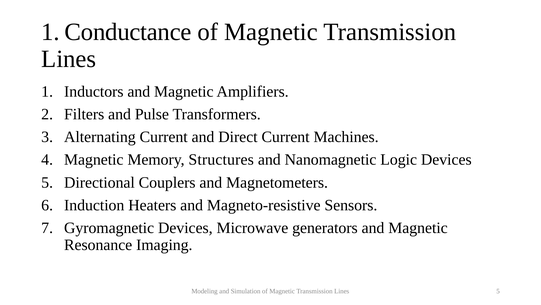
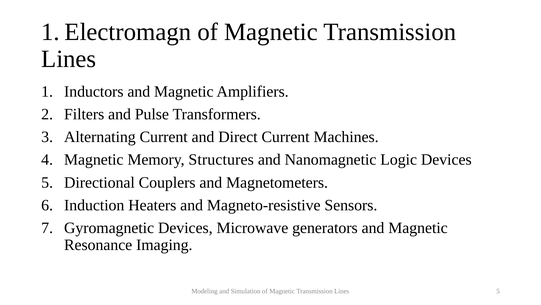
Conductance: Conductance -> Electromagn
